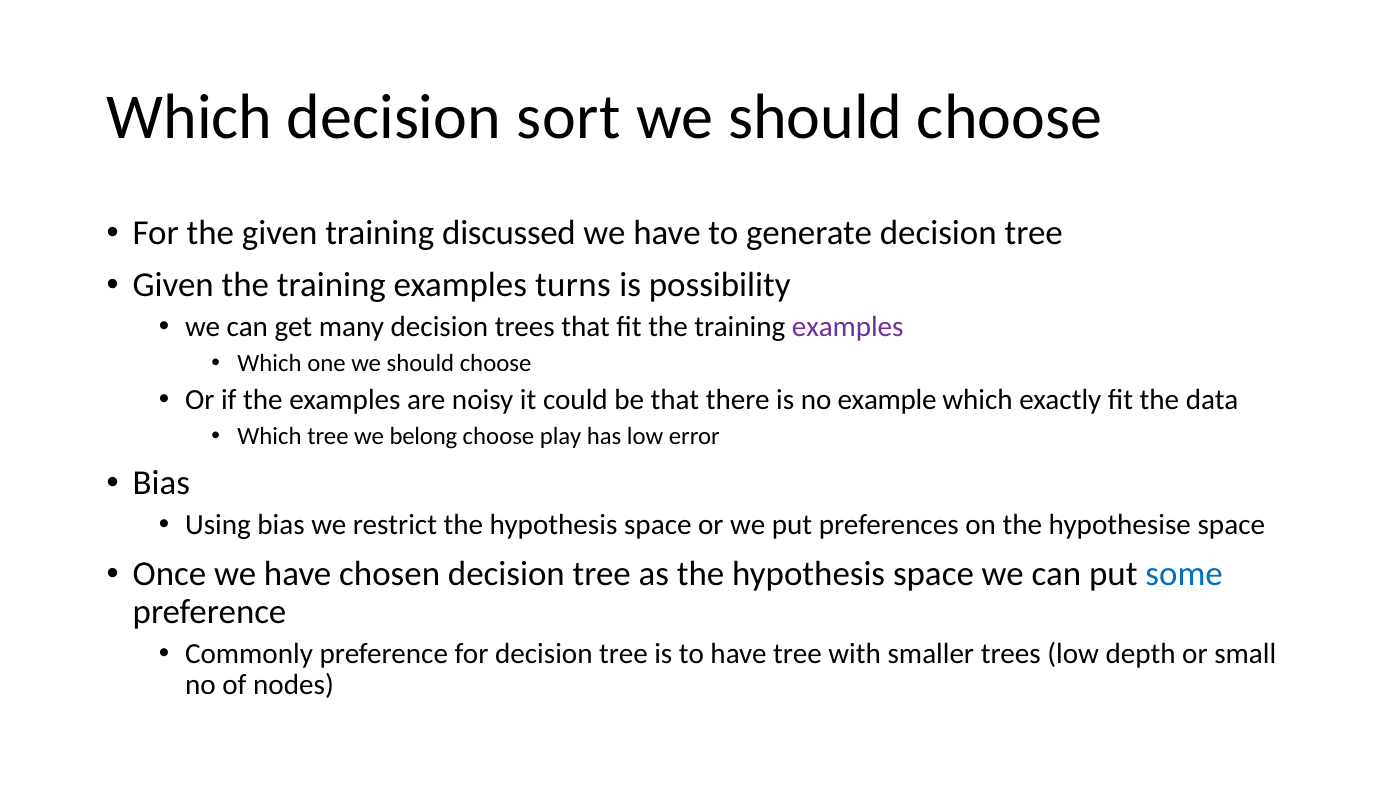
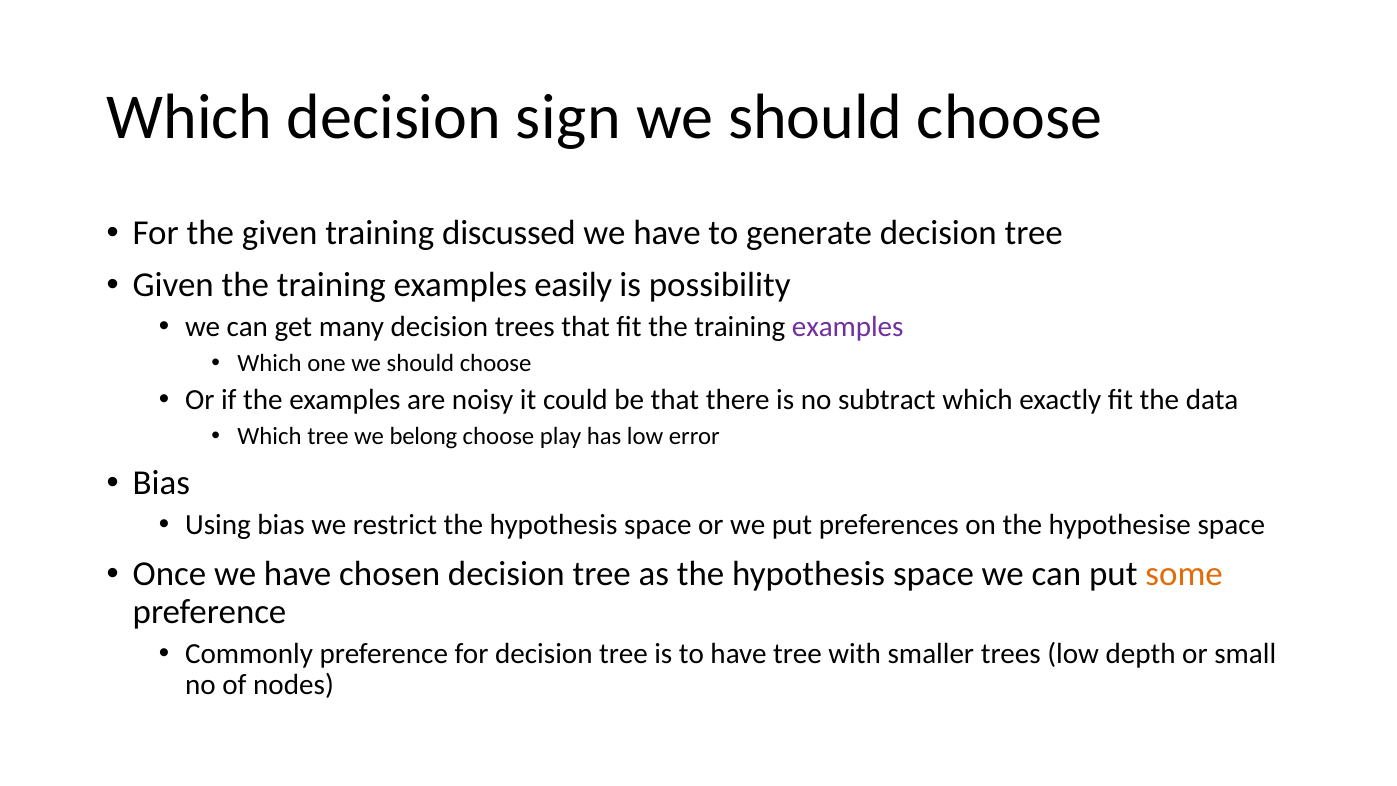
sort: sort -> sign
turns: turns -> easily
example: example -> subtract
some colour: blue -> orange
